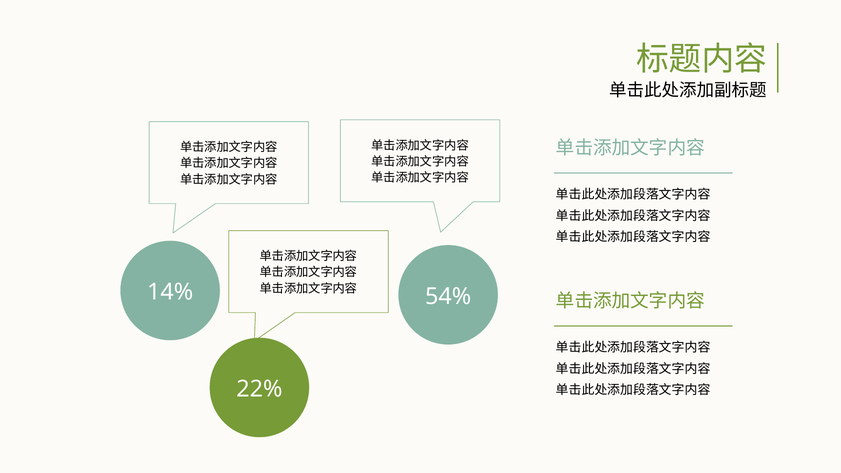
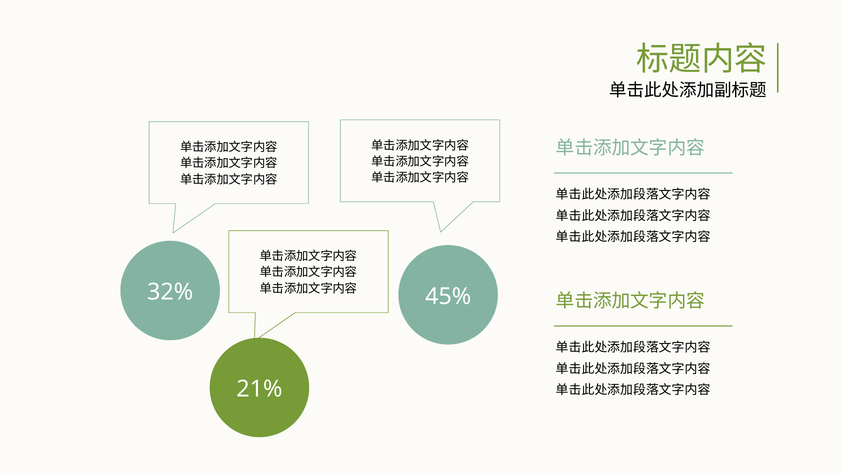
54%: 54% -> 45%
14%: 14% -> 32%
22%: 22% -> 21%
